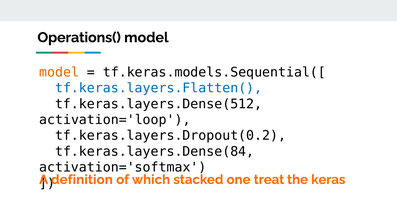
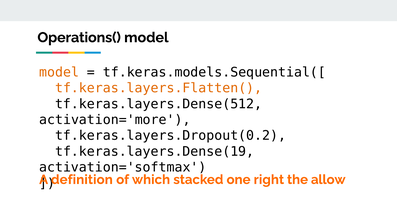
tf.keras.layers.Flatten( colour: blue -> orange
activation='loop: activation='loop -> activation='more
tf.keras.layers.Dense(84: tf.keras.layers.Dense(84 -> tf.keras.layers.Dense(19
treat: treat -> right
keras: keras -> allow
